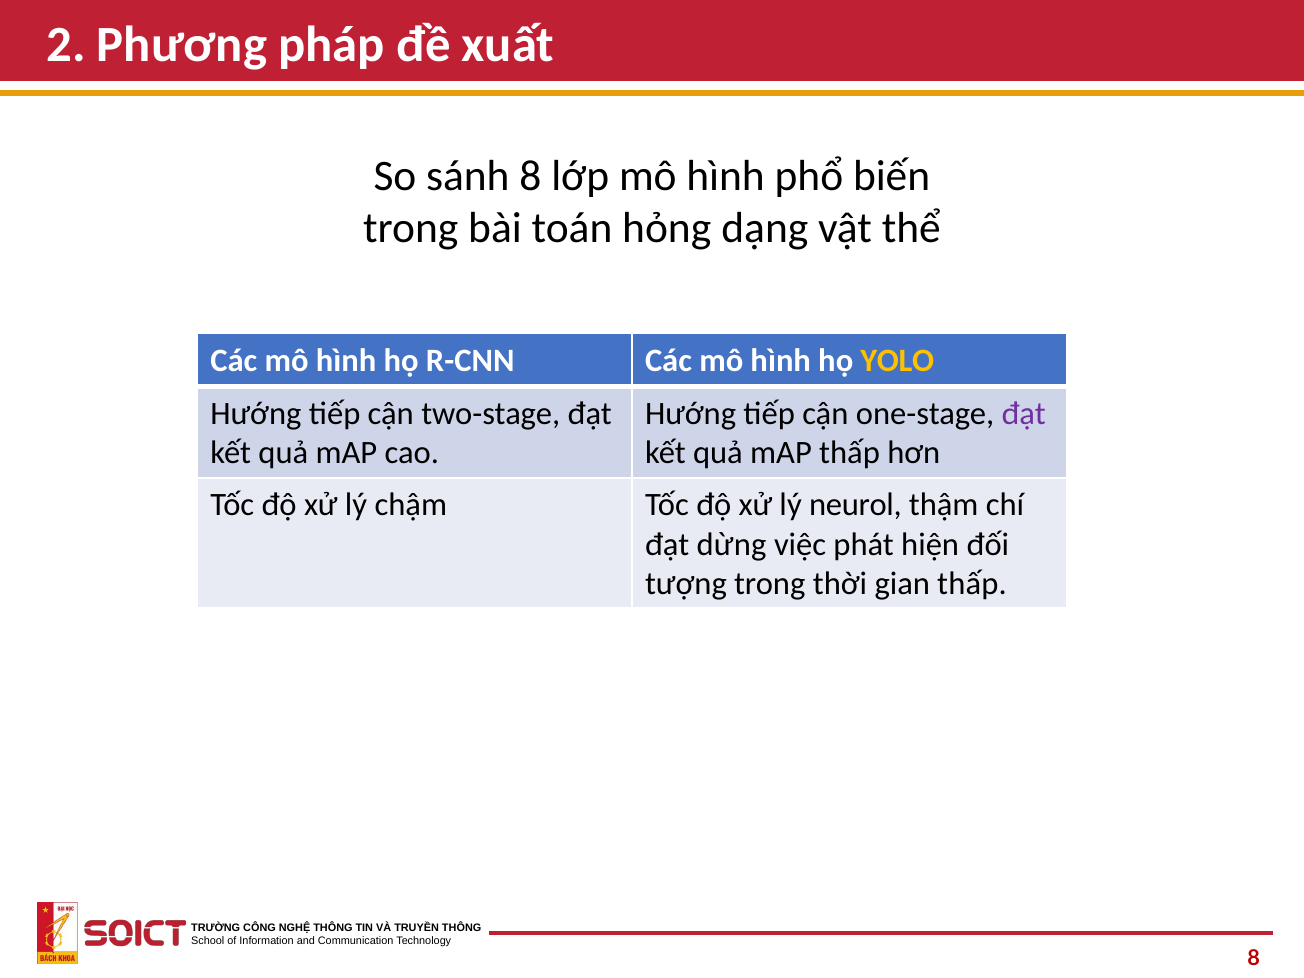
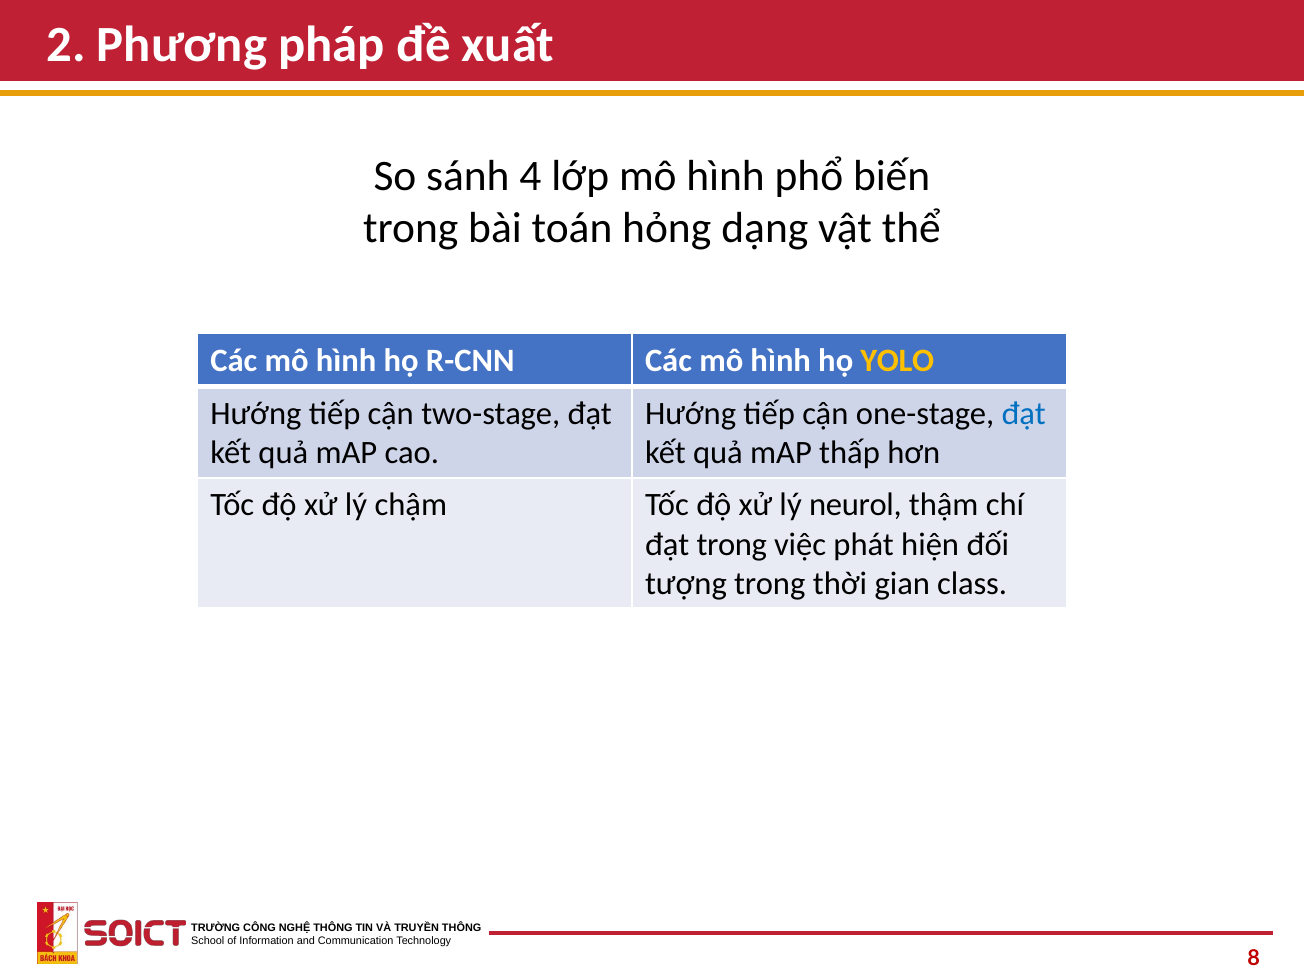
sánh 8: 8 -> 4
đạt at (1024, 413) colour: purple -> blue
đạt dừng: dừng -> trong
gian thấp: thấp -> class
